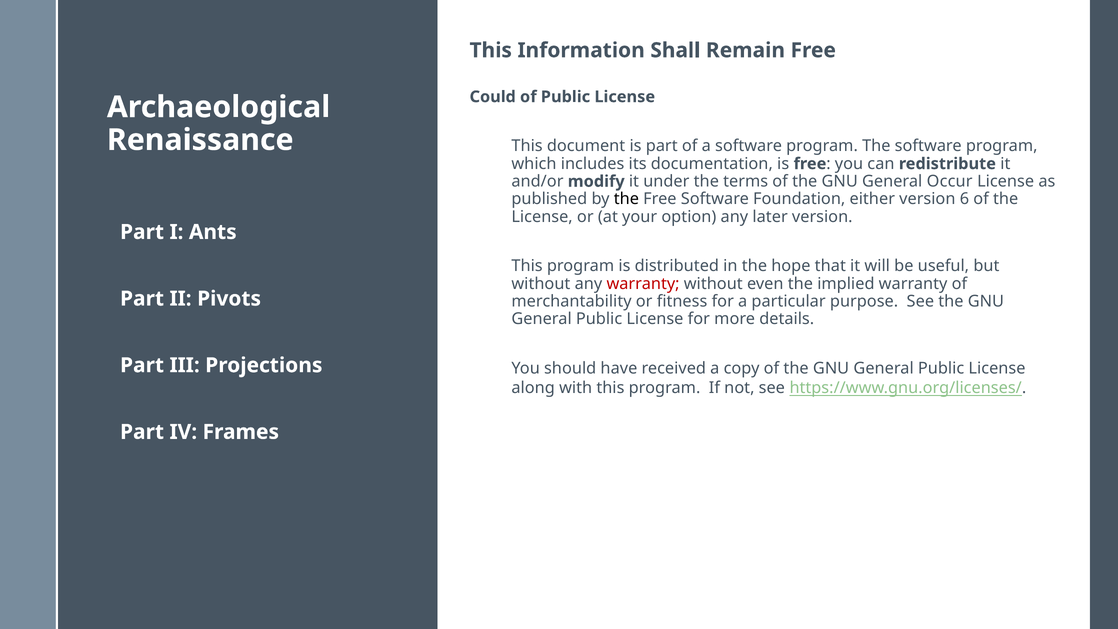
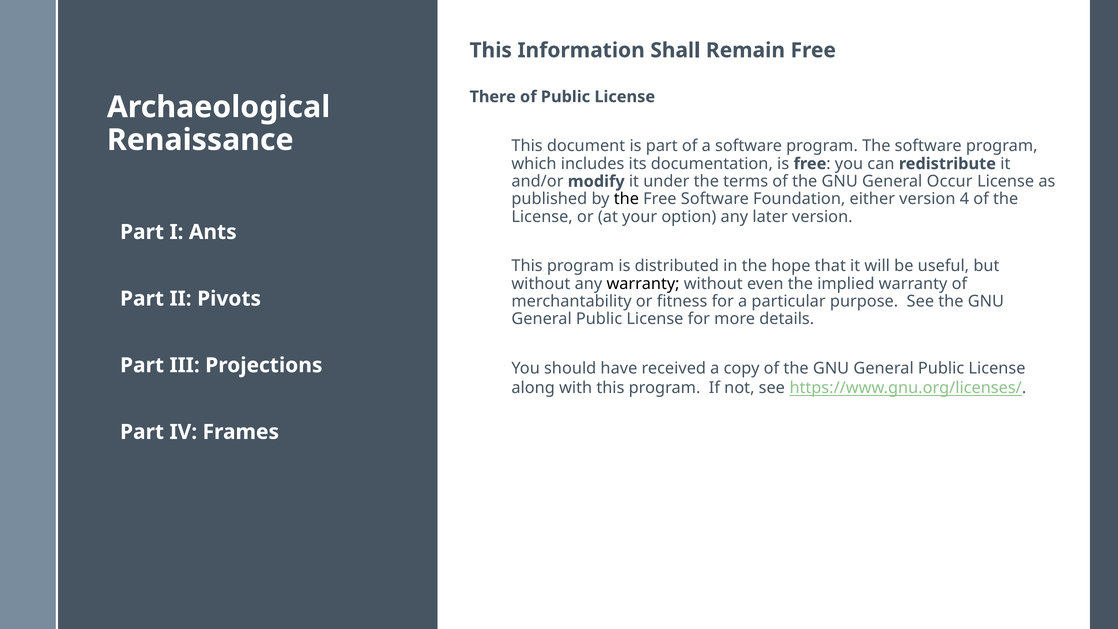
Could: Could -> There
6: 6 -> 4
warranty at (643, 284) colour: red -> black
